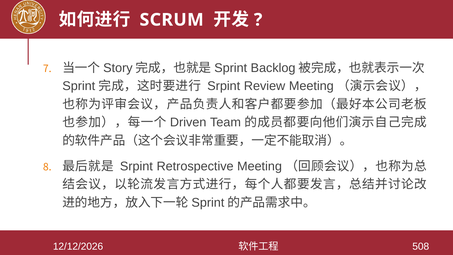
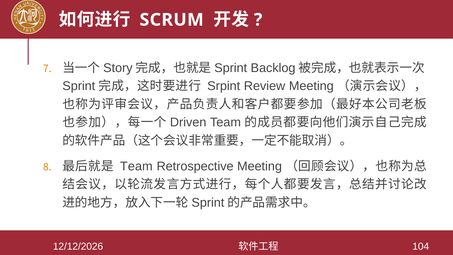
Srpint at (136, 166): Srpint -> Team
508: 508 -> 104
